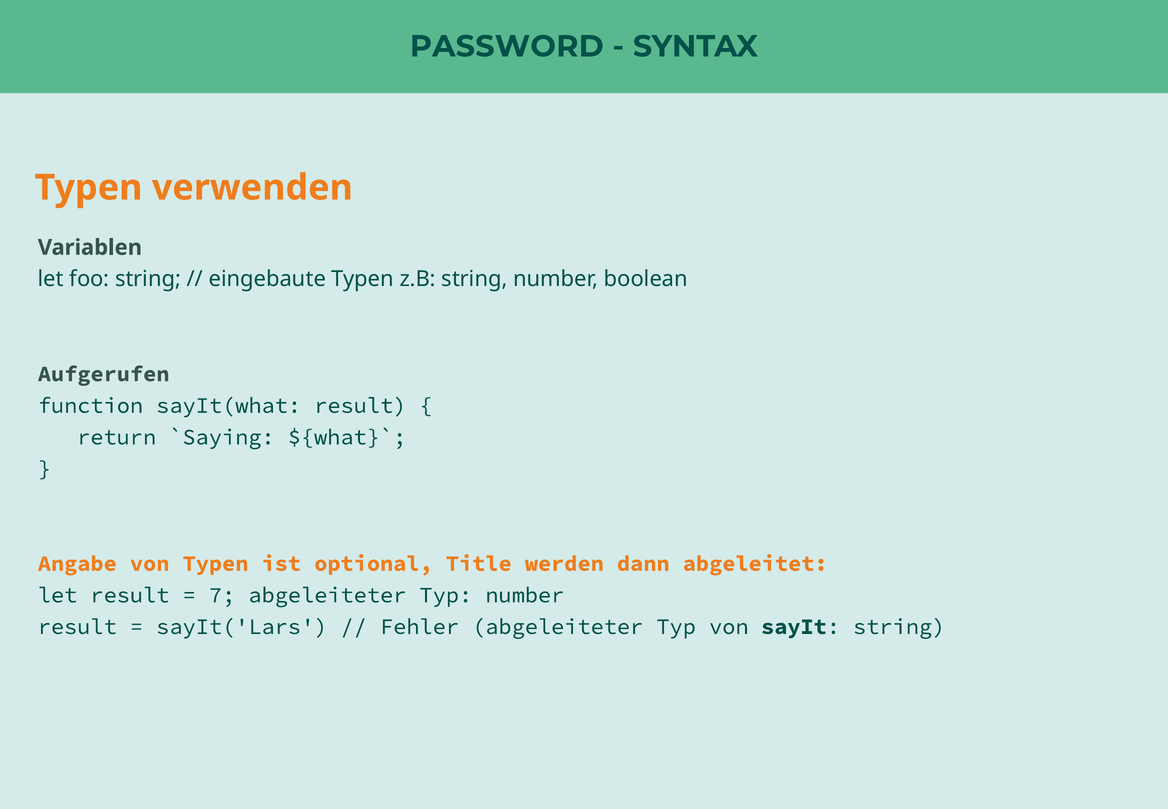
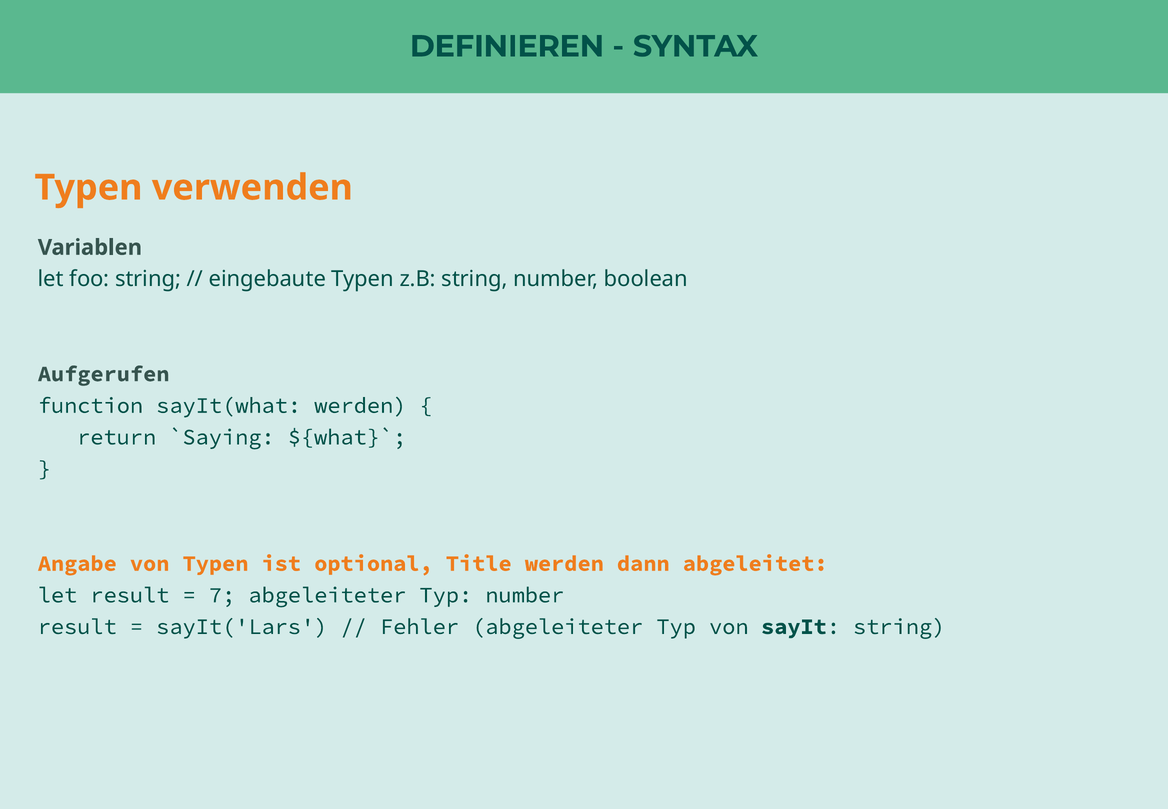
PASSWORD: PASSWORD -> DEFINIEREN
sayIt(what result: result -> werden
